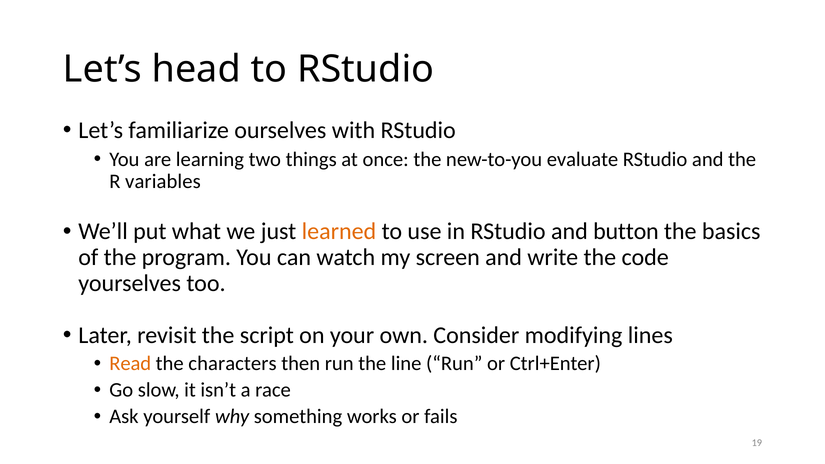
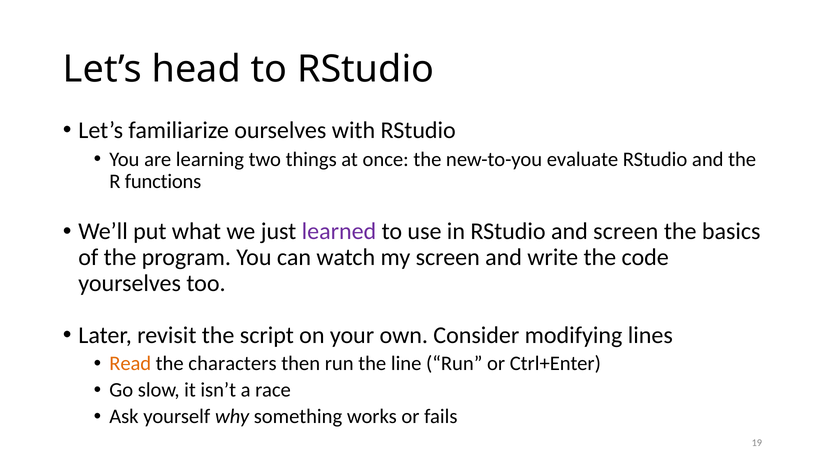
variables: variables -> functions
learned colour: orange -> purple
and button: button -> screen
